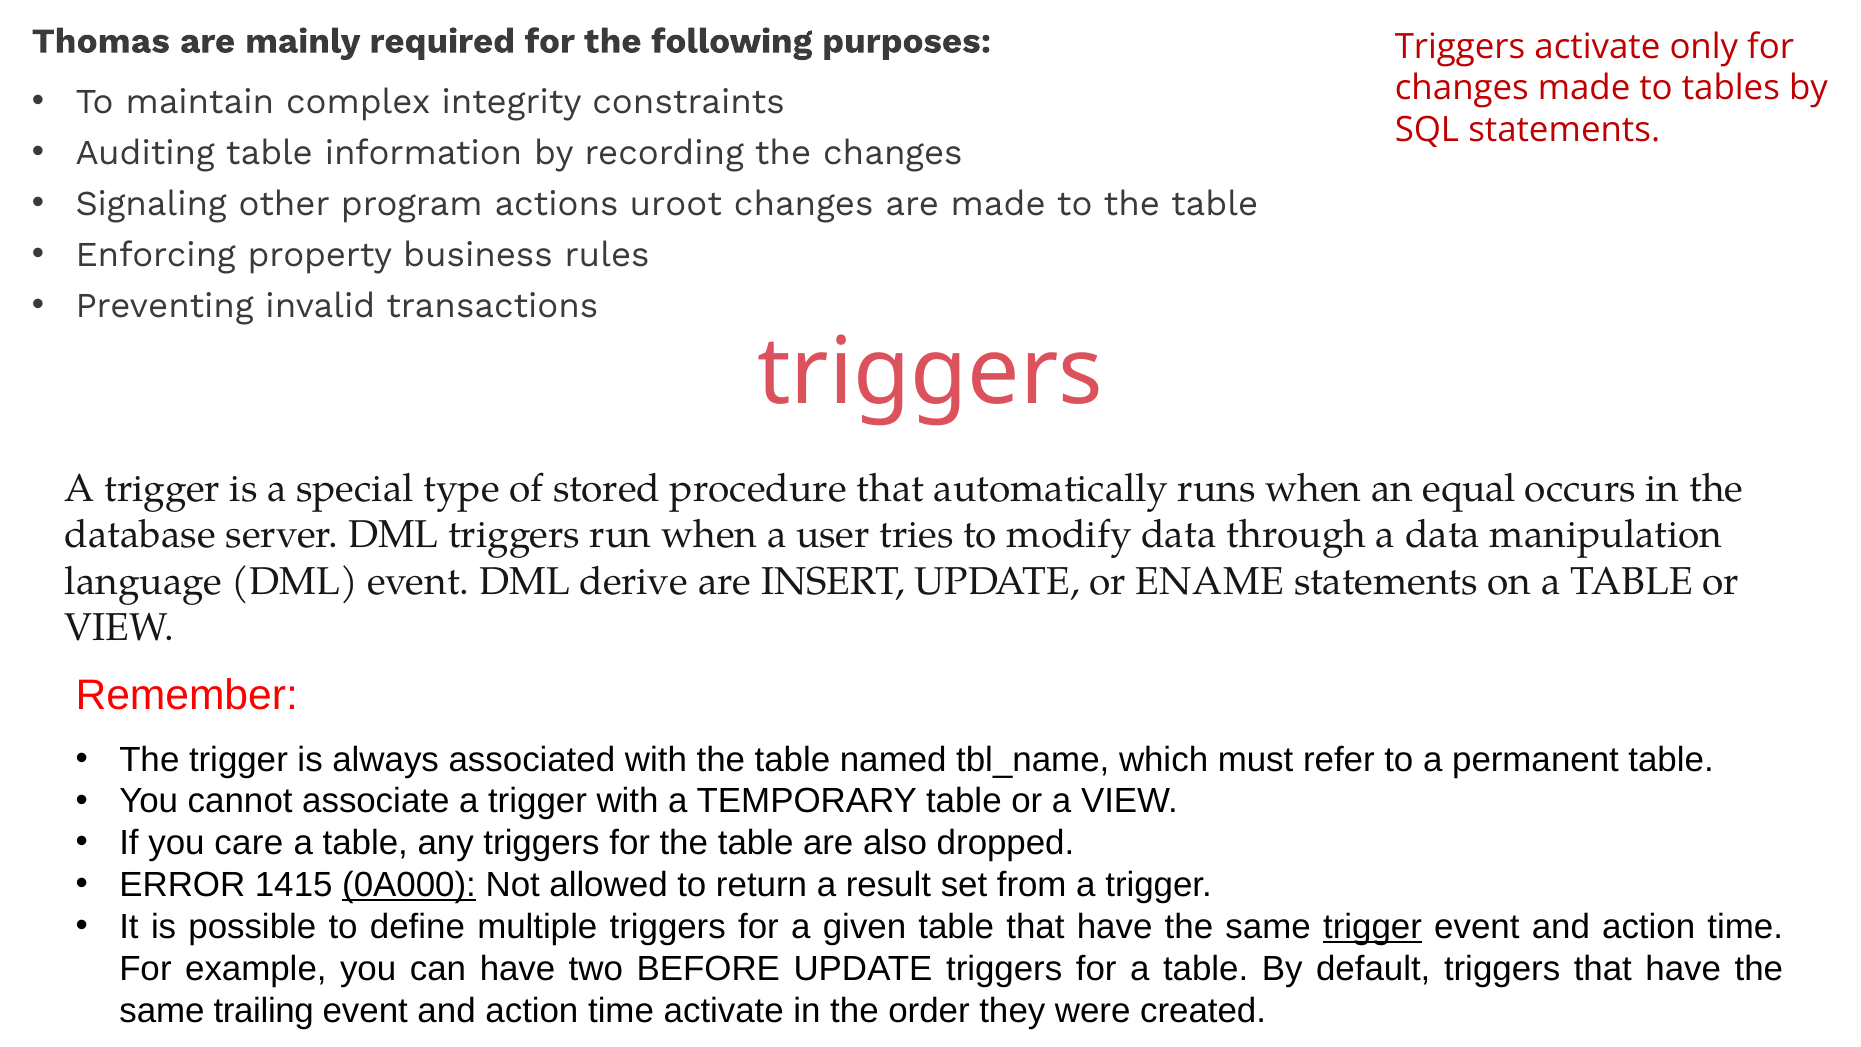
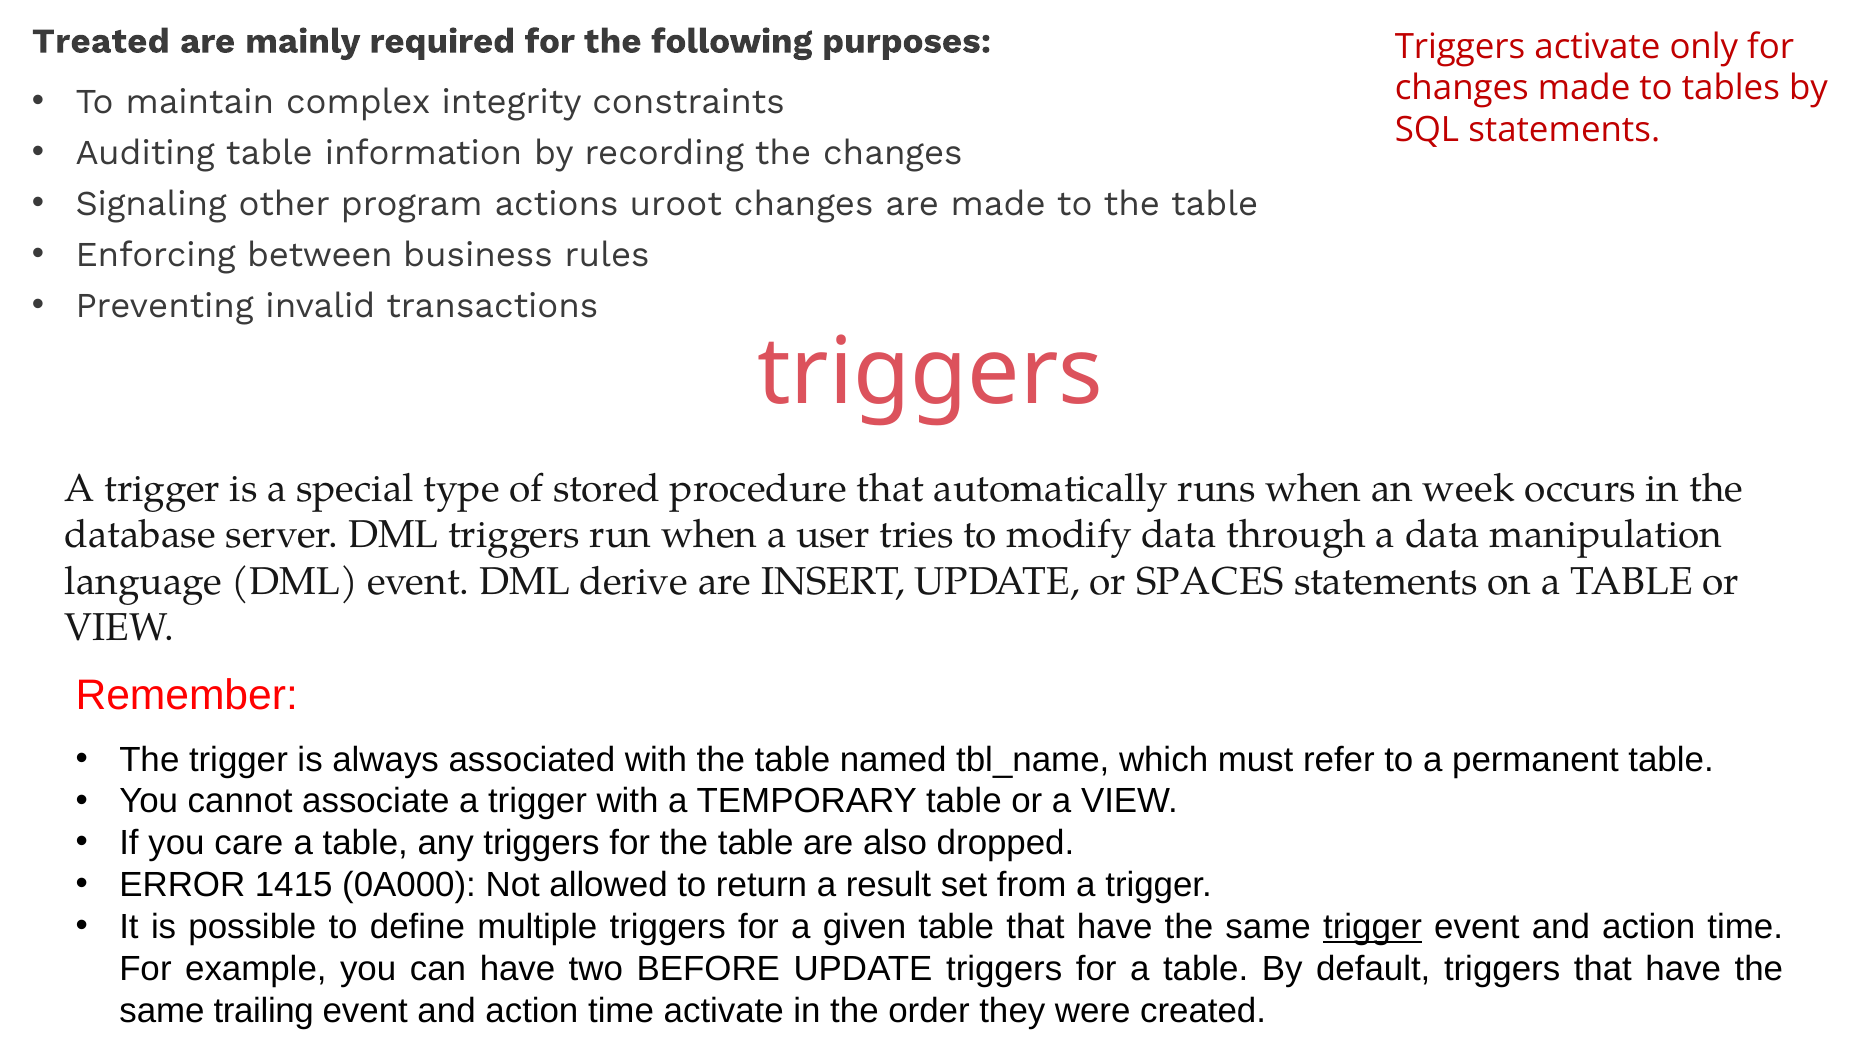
Thomas: Thomas -> Treated
property: property -> between
equal: equal -> week
ENAME: ENAME -> SPACES
0A000 underline: present -> none
